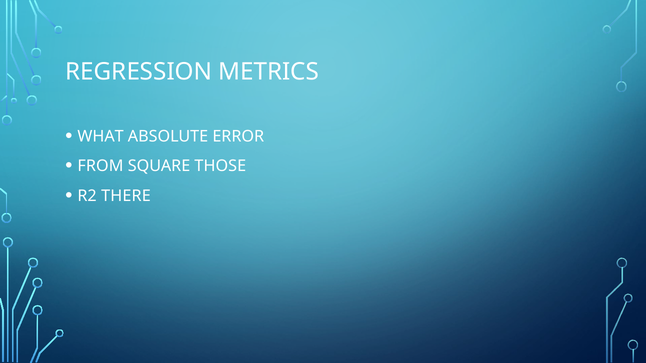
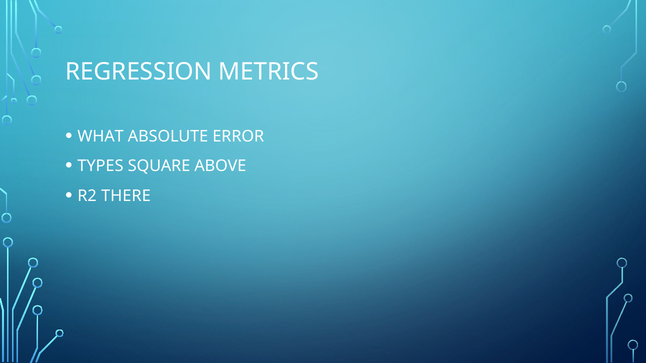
FROM: FROM -> TYPES
THOSE: THOSE -> ABOVE
